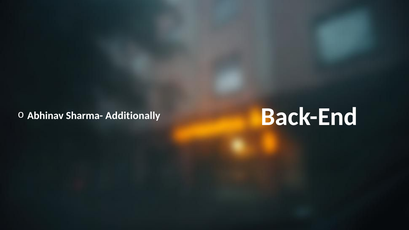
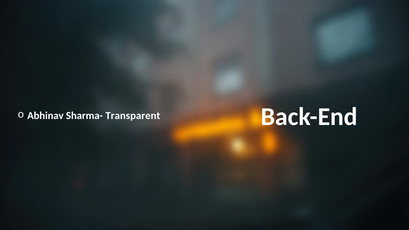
Additionally: Additionally -> Transparent
